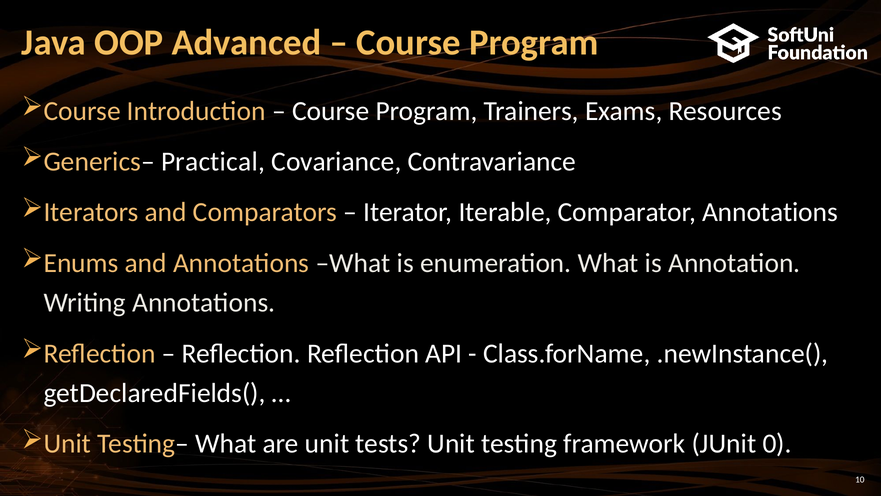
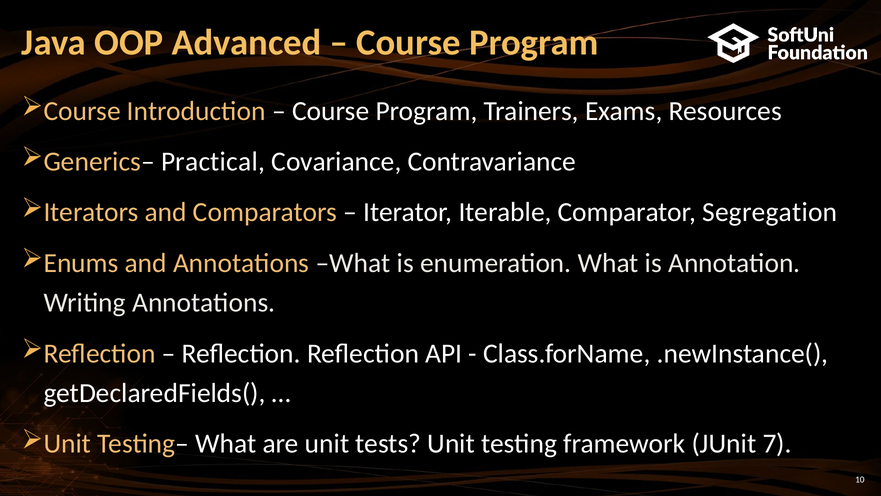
Comparator Annotations: Annotations -> Segregation
0: 0 -> 7
